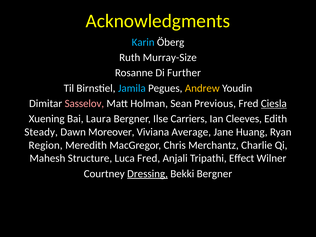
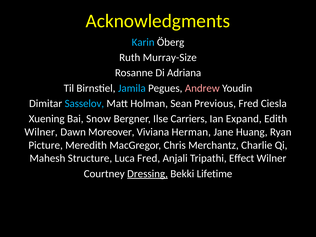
Further: Further -> Adriana
Andrew colour: yellow -> pink
Sasselov colour: pink -> light blue
Ciesla underline: present -> none
Laura: Laura -> Snow
Cleeves: Cleeves -> Expand
Steady at (41, 132): Steady -> Wilner
Average: Average -> Herman
Region: Region -> Picture
Bekki Bergner: Bergner -> Lifetime
